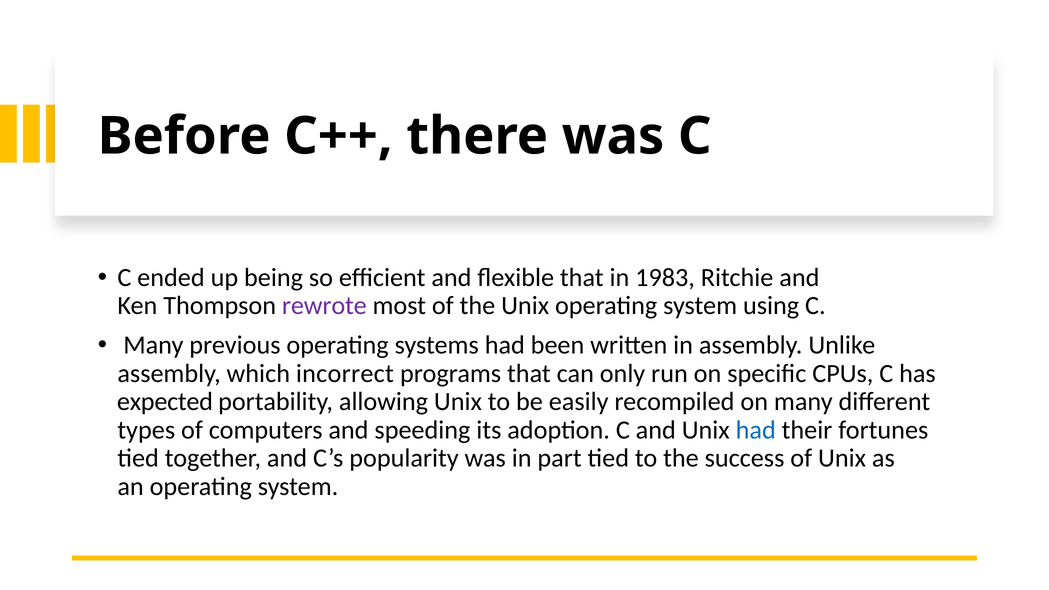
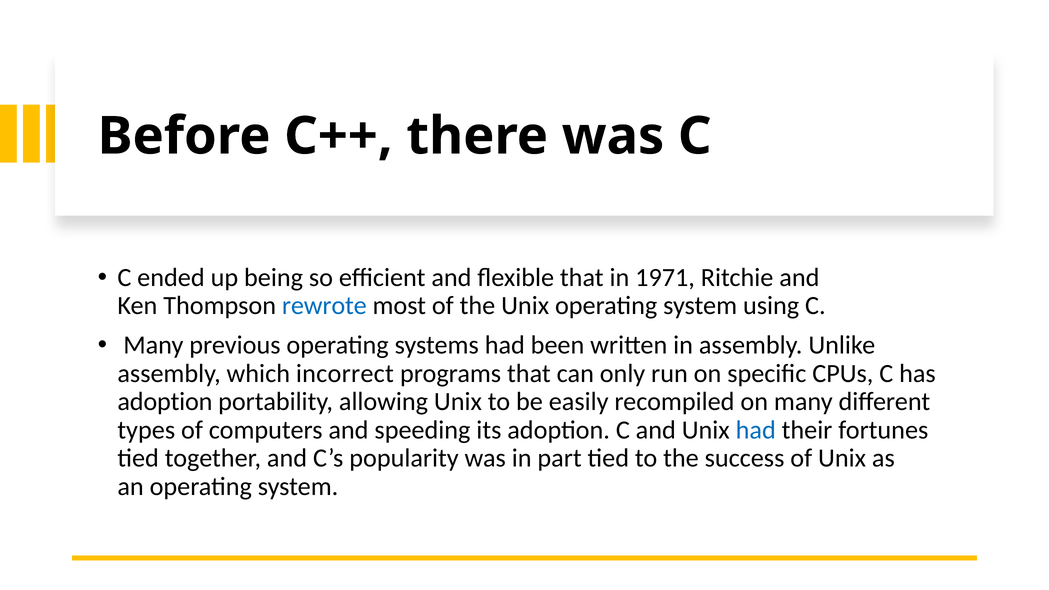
1983: 1983 -> 1971
rewrote colour: purple -> blue
expected at (165, 402): expected -> adoption
